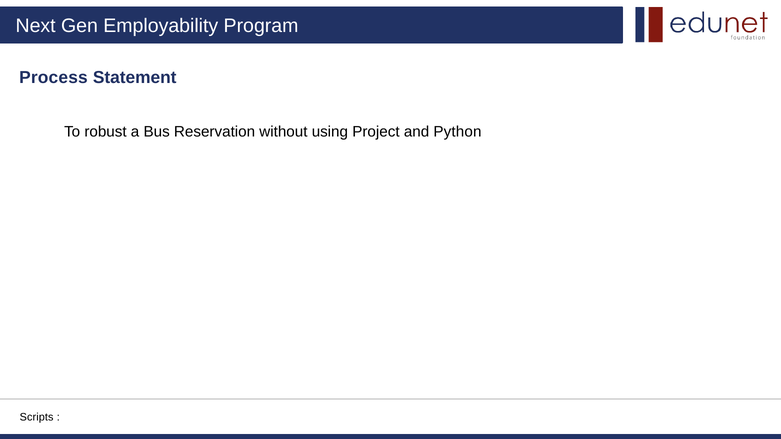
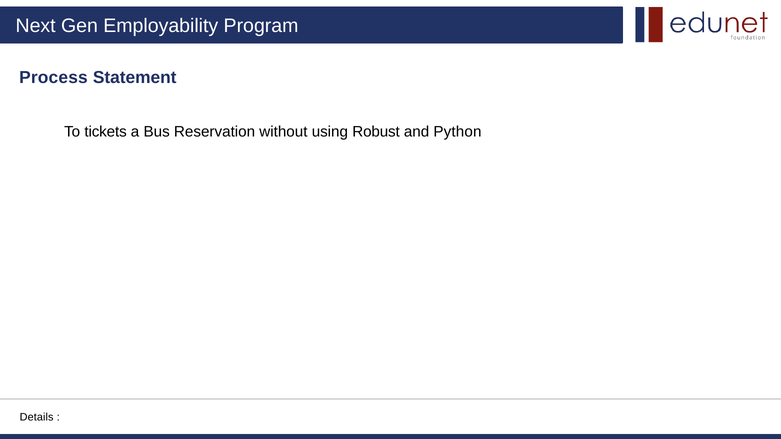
robust: robust -> tickets
Project: Project -> Robust
Scripts: Scripts -> Details
